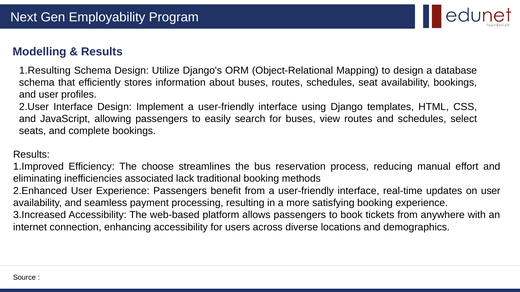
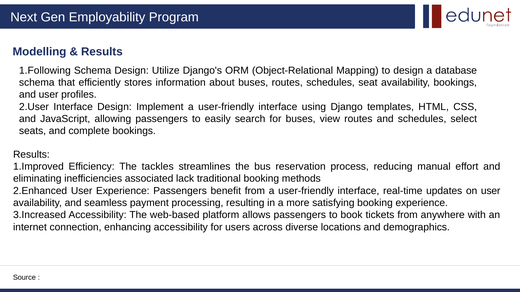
1.Resulting: 1.Resulting -> 1.Following
choose: choose -> tackles
